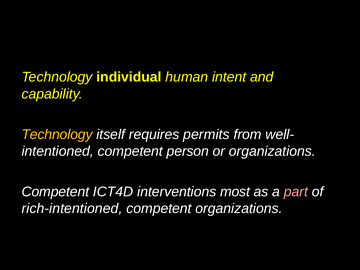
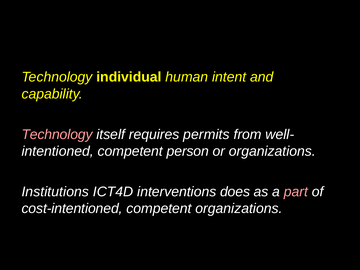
Technology at (57, 134) colour: yellow -> pink
Competent at (55, 192): Competent -> Institutions
most: most -> does
rich-intentioned: rich-intentioned -> cost-intentioned
